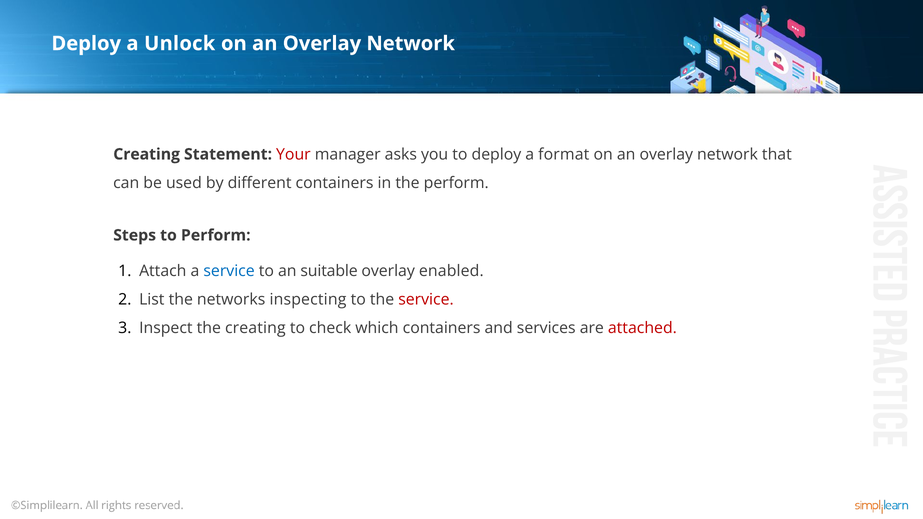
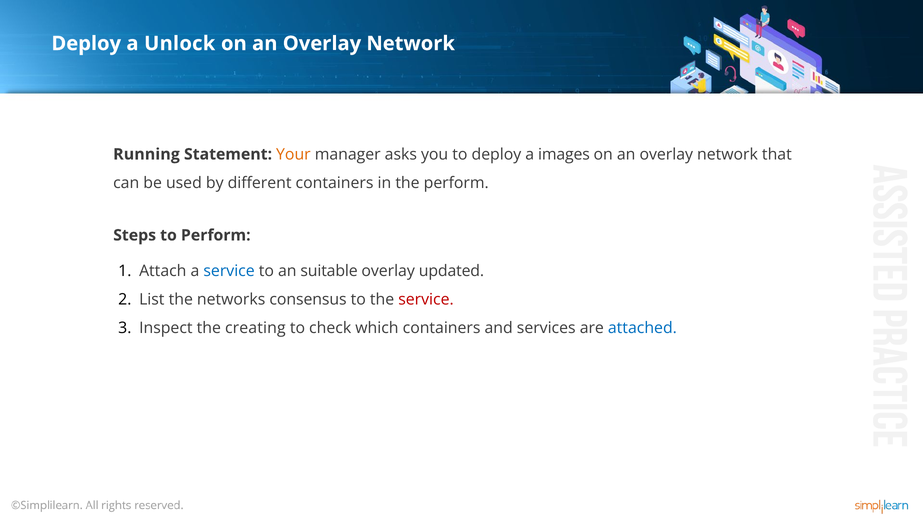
Creating at (147, 154): Creating -> Running
Your colour: red -> orange
format: format -> images
enabled: enabled -> updated
inspecting: inspecting -> consensus
attached colour: red -> blue
